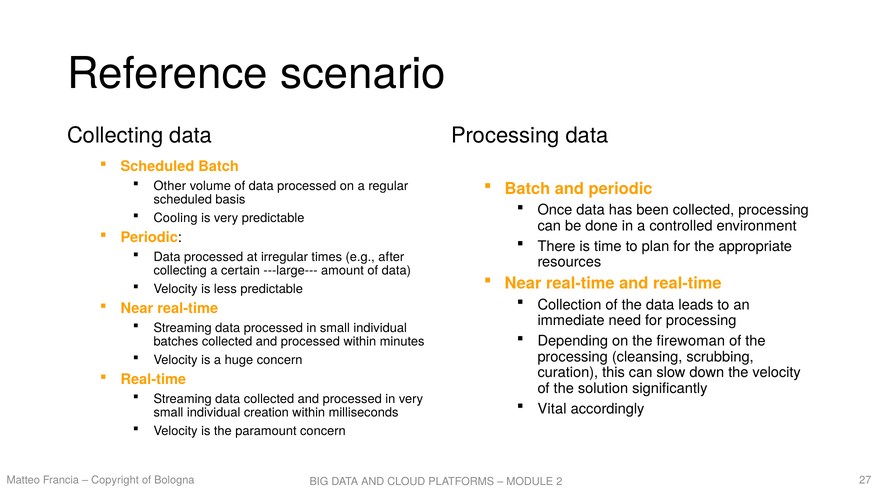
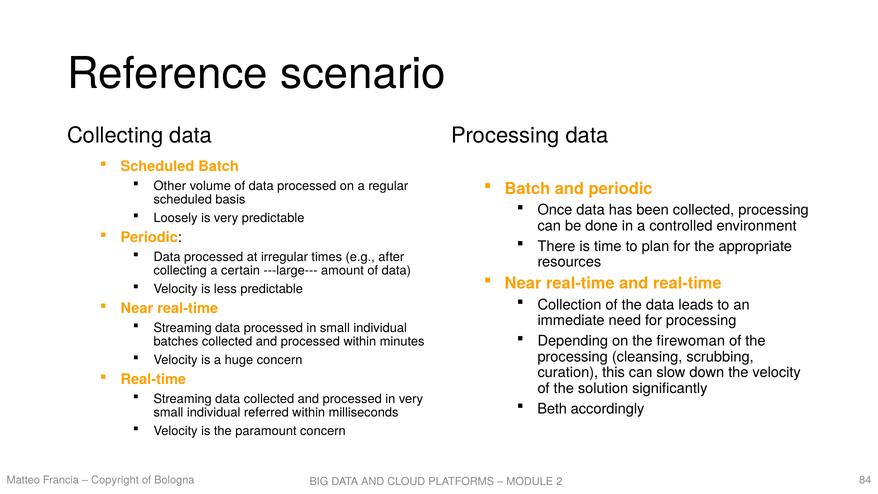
Cooling: Cooling -> Loosely
Vital: Vital -> Beth
creation: creation -> referred
27: 27 -> 84
